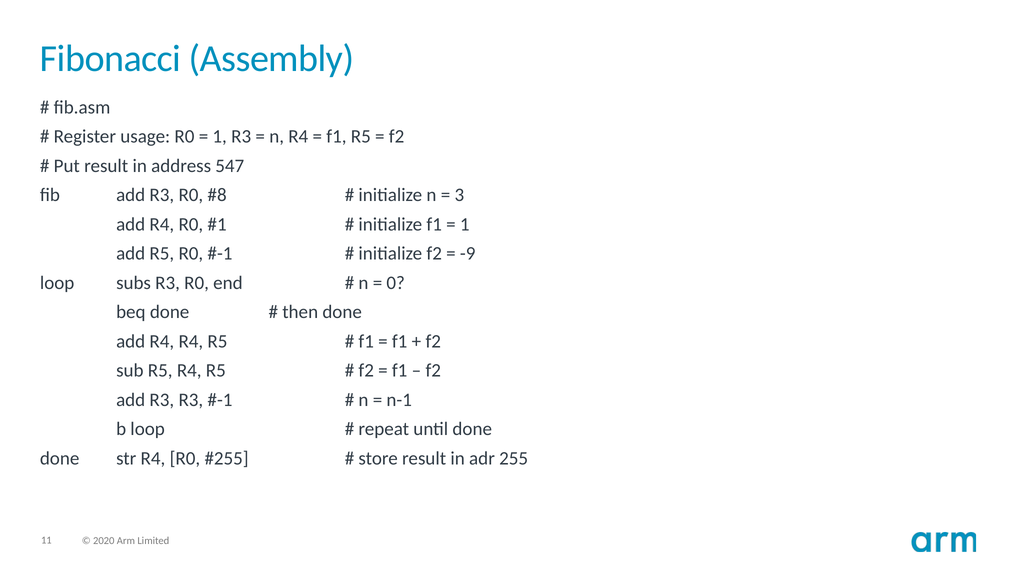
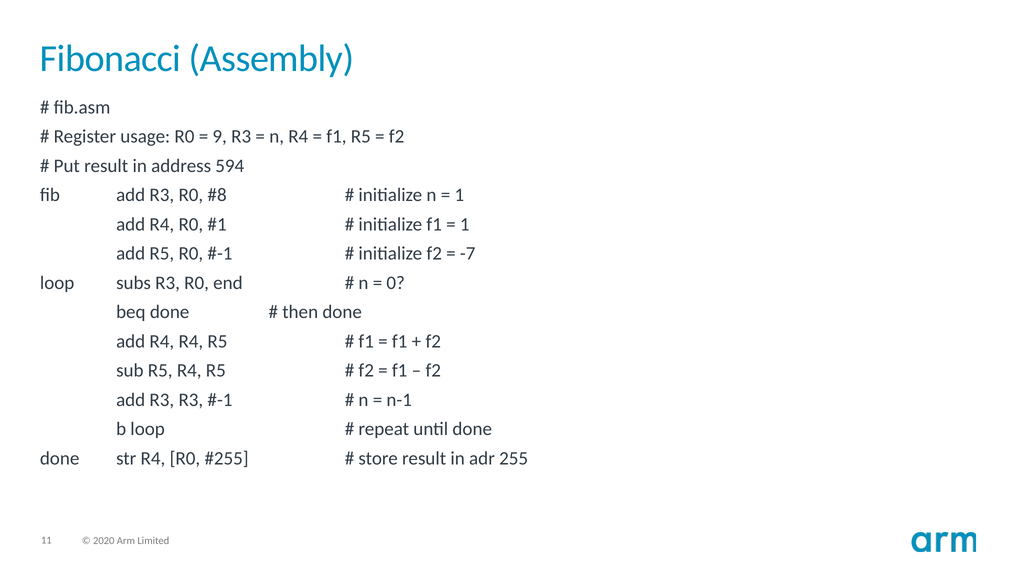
1 at (220, 136): 1 -> 9
547: 547 -> 594
3 at (459, 195): 3 -> 1
-9: -9 -> -7
